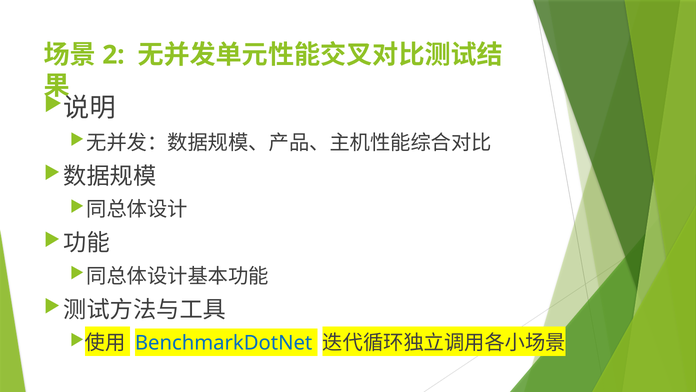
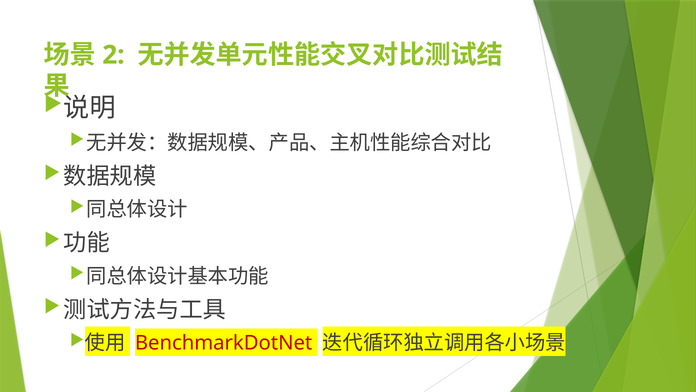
BenchmarkDotNet colour: blue -> red
